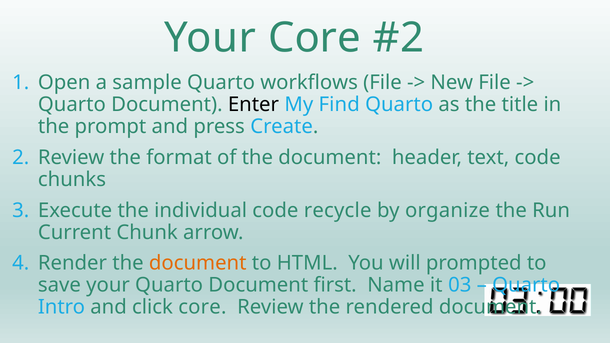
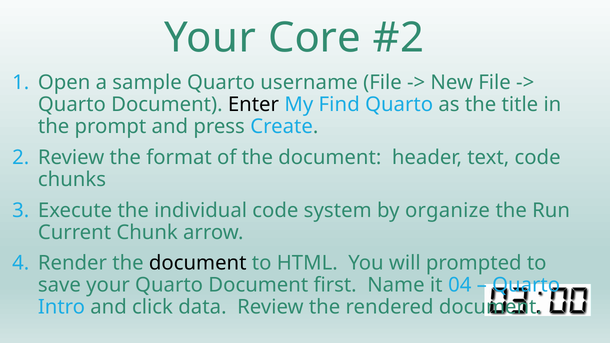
workflows: workflows -> username
recycle: recycle -> system
document at (198, 263) colour: orange -> black
03: 03 -> 04
click core: core -> data
